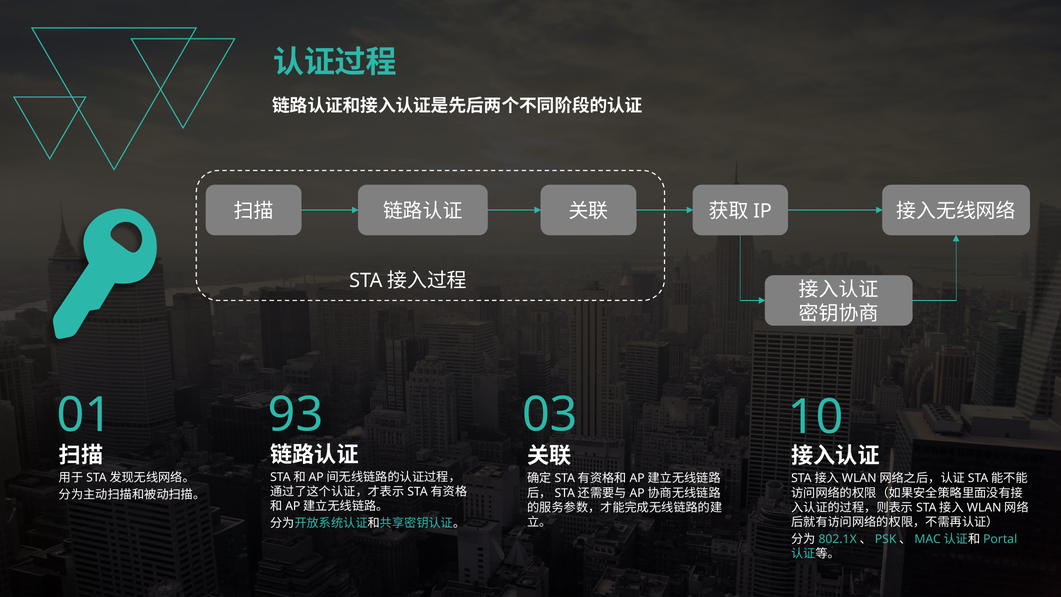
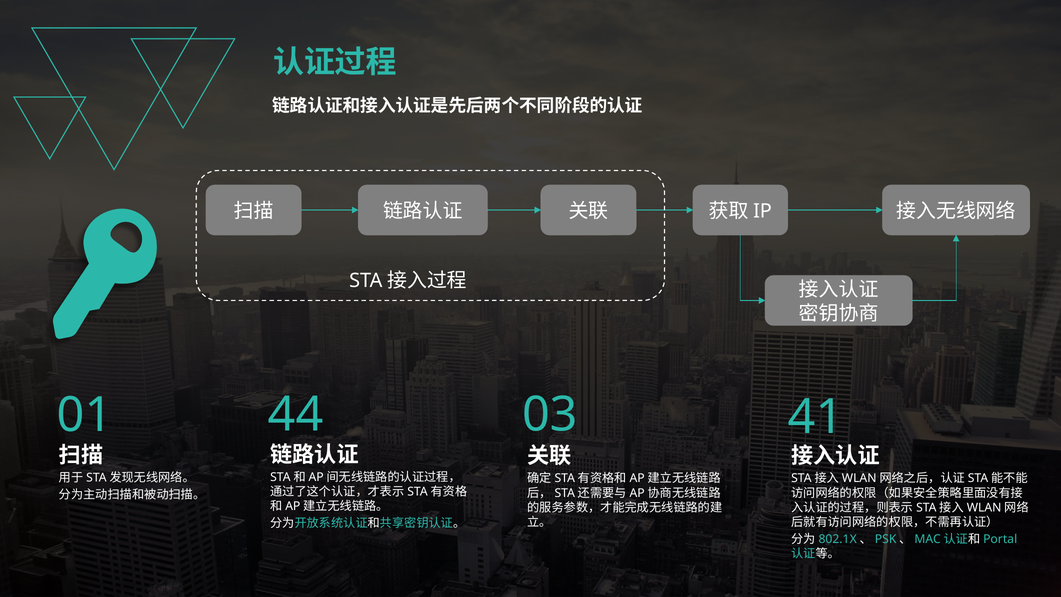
93: 93 -> 44
10: 10 -> 41
